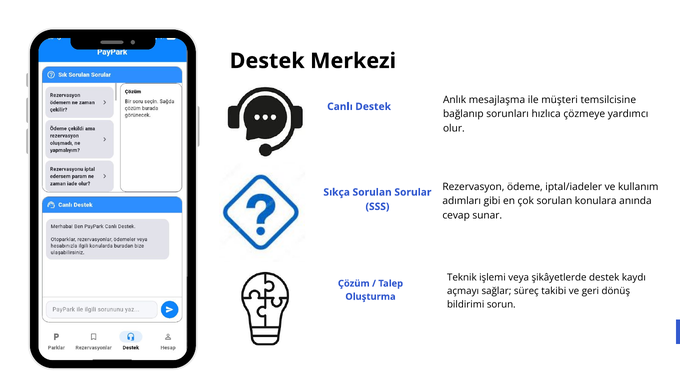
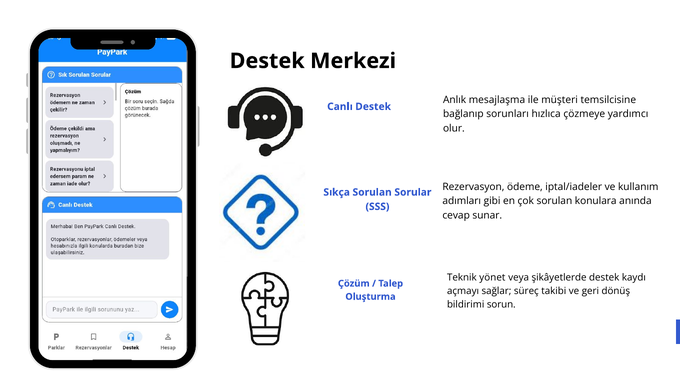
işlemi: işlemi -> yönet
